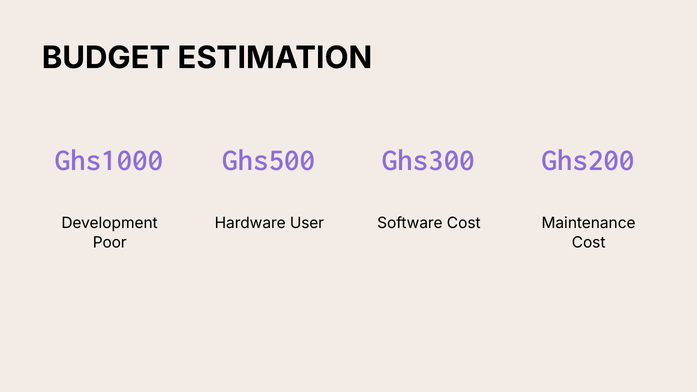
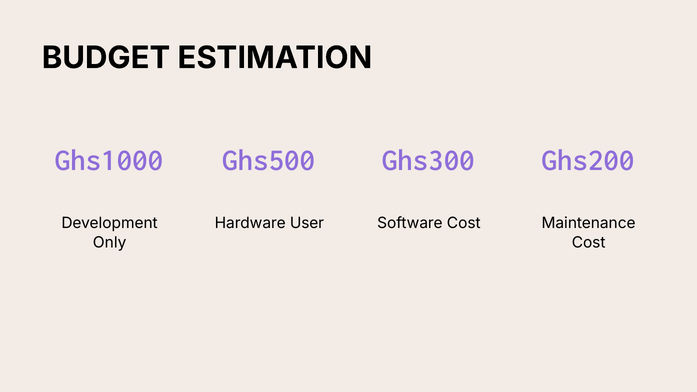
Poor: Poor -> Only
